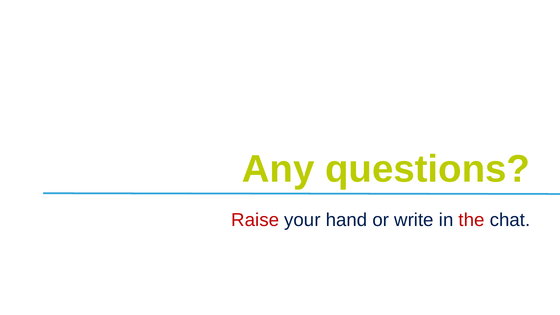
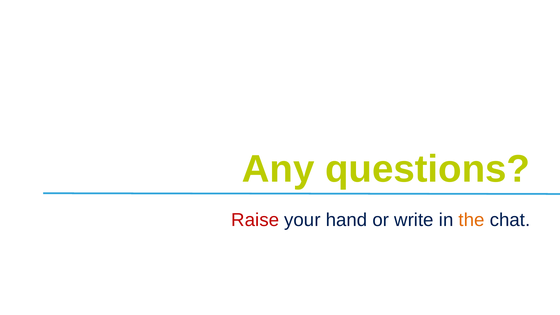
the colour: red -> orange
